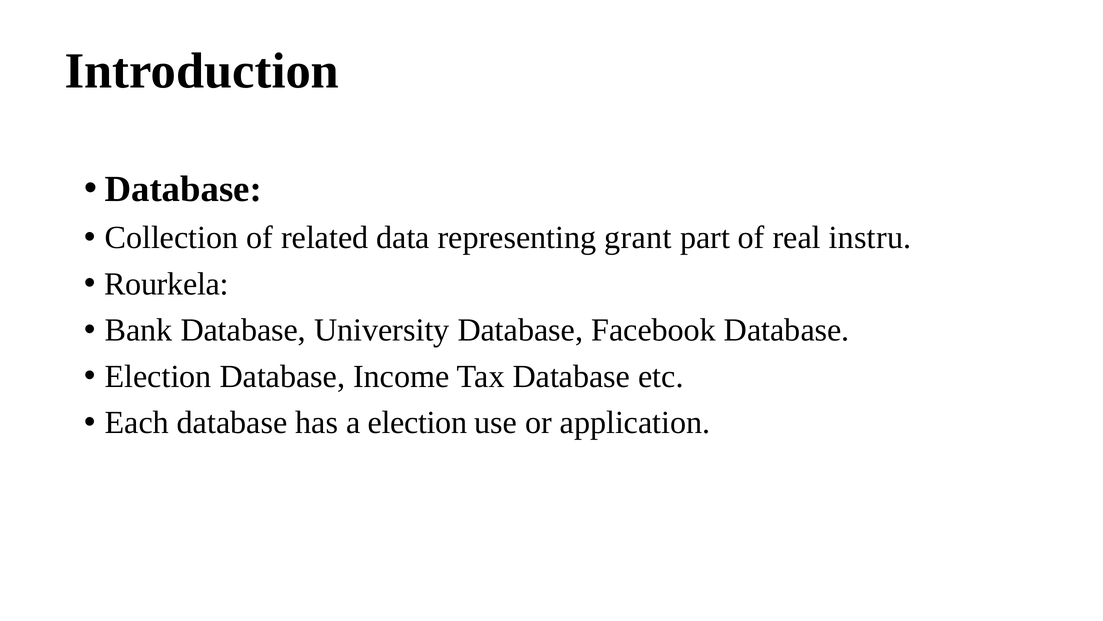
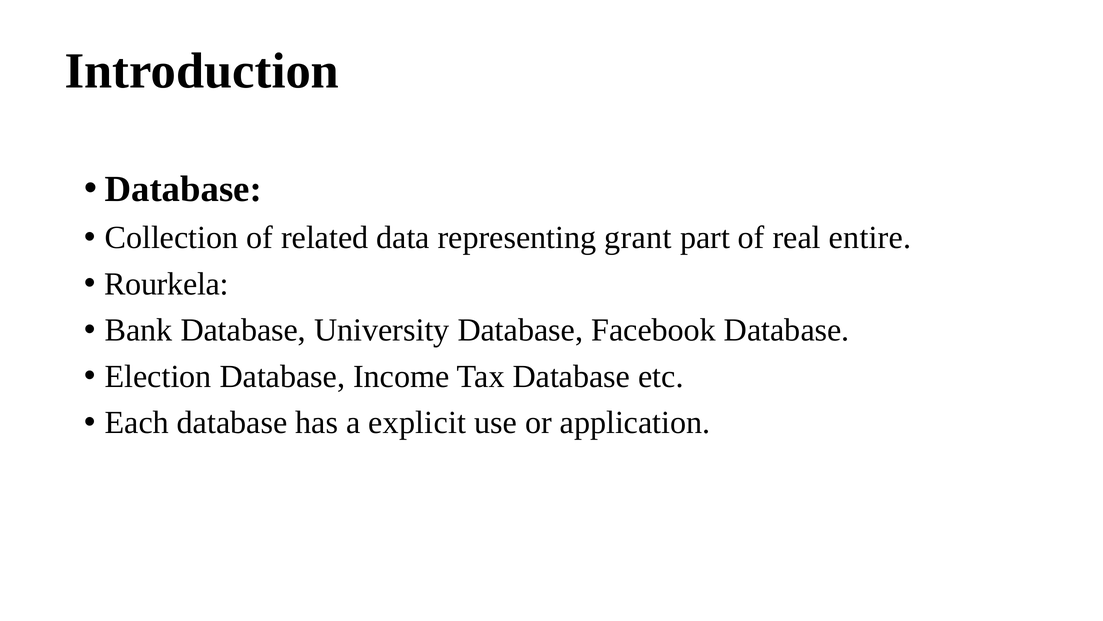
instru: instru -> entire
a election: election -> explicit
